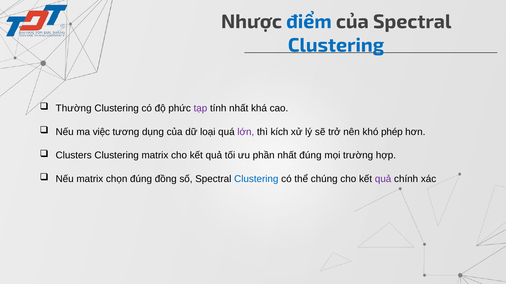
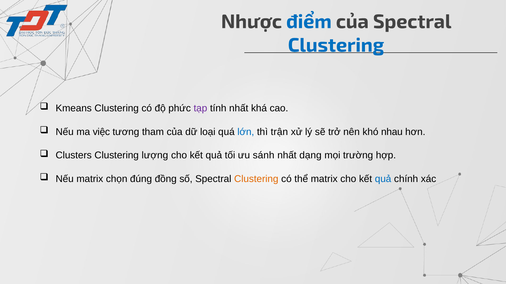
Thường: Thường -> Kmeans
dụng: dụng -> tham
lớn colour: purple -> blue
kích: kích -> trận
phép: phép -> nhau
Clustering matrix: matrix -> lượng
phần: phần -> sánh
nhất đúng: đúng -> dạng
Clustering at (256, 179) colour: blue -> orange
thể chúng: chúng -> matrix
quả at (383, 179) colour: purple -> blue
